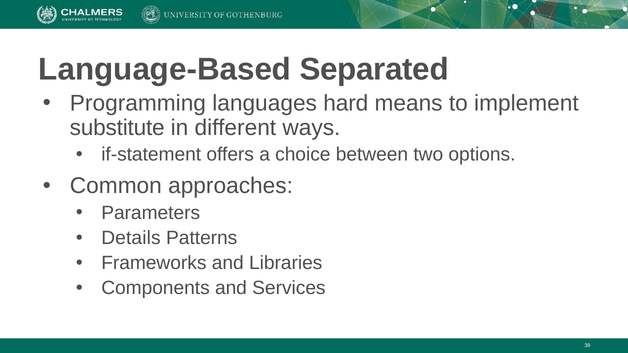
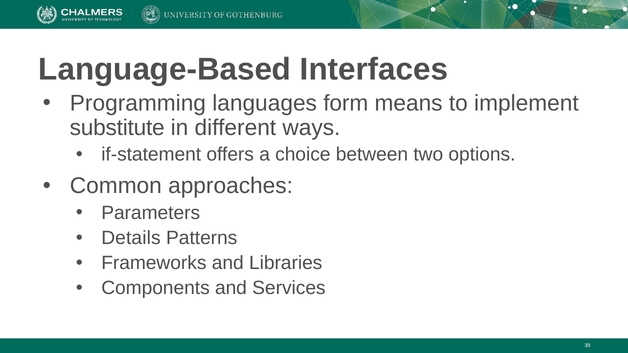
Separated: Separated -> Interfaces
hard: hard -> form
